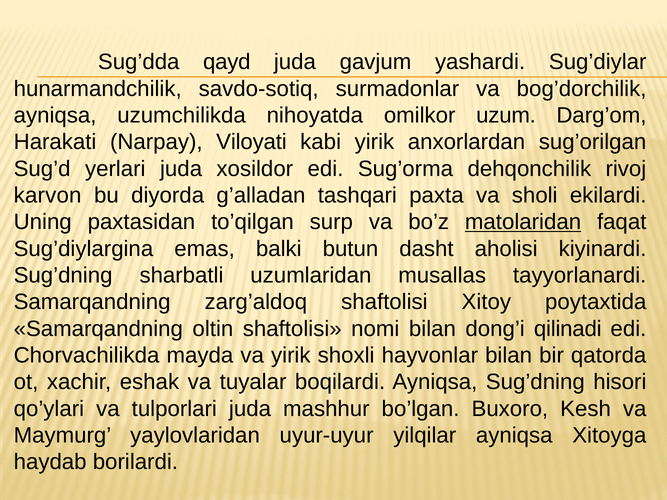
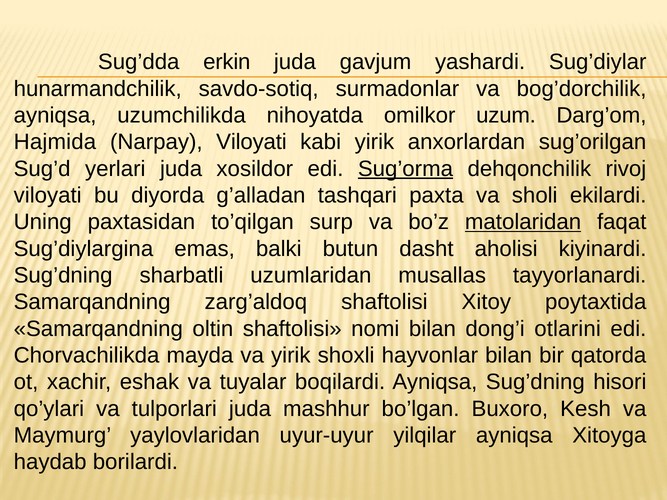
qayd: qayd -> erkin
Harakati: Harakati -> Hajmida
Sug’orma underline: none -> present
karvon at (48, 195): karvon -> viloyati
qilinadi: qilinadi -> otlarini
